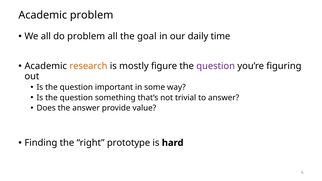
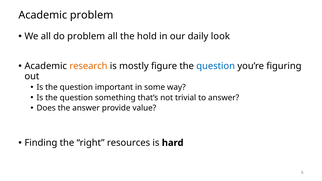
goal: goal -> hold
time: time -> look
question at (216, 66) colour: purple -> blue
prototype: prototype -> resources
